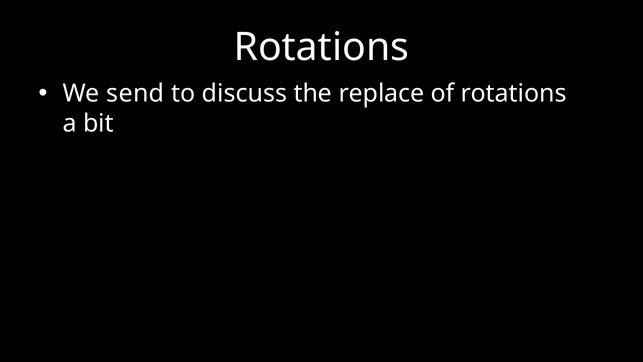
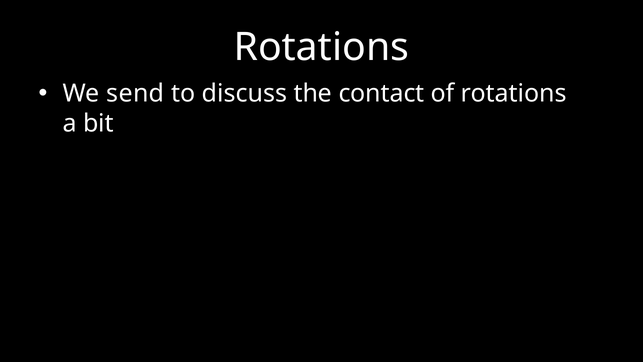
replace: replace -> contact
